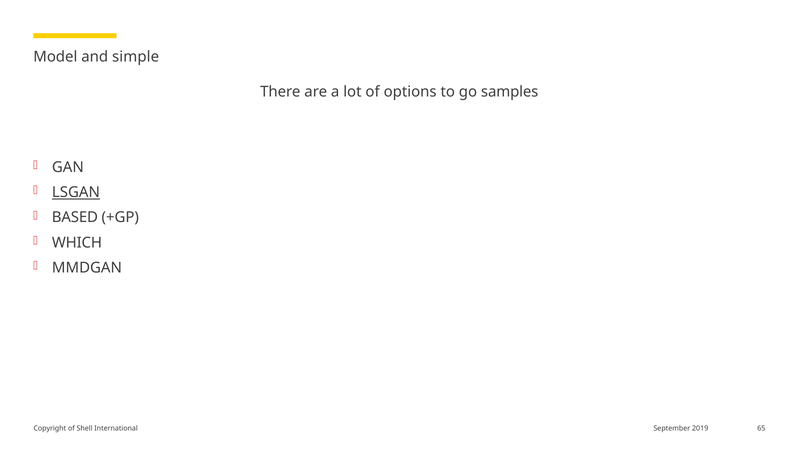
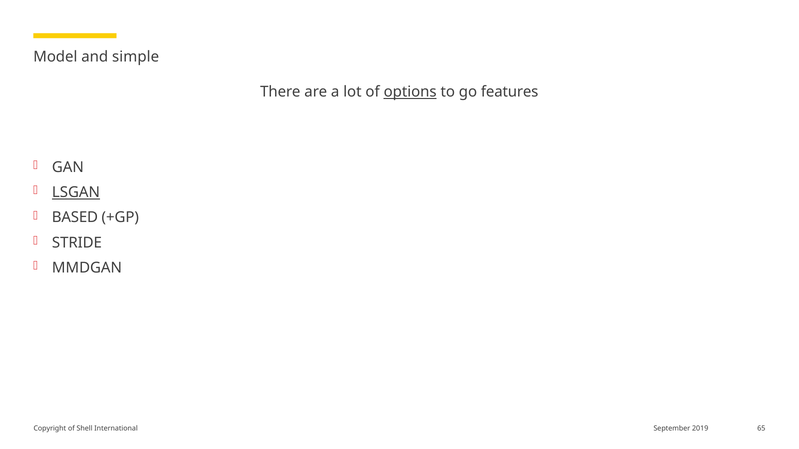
options underline: none -> present
samples: samples -> features
WHICH: WHICH -> STRIDE
